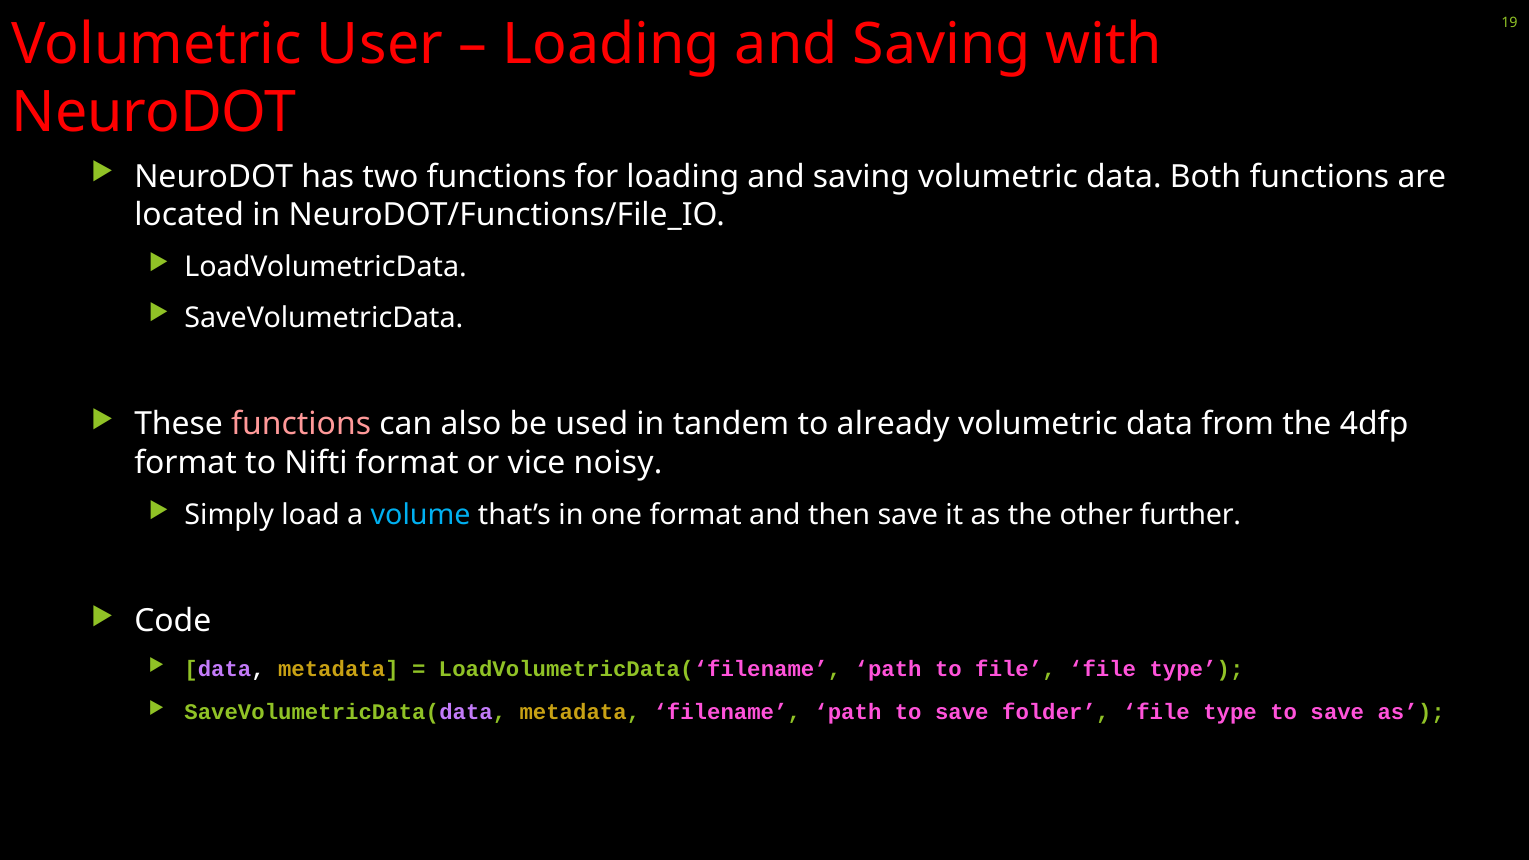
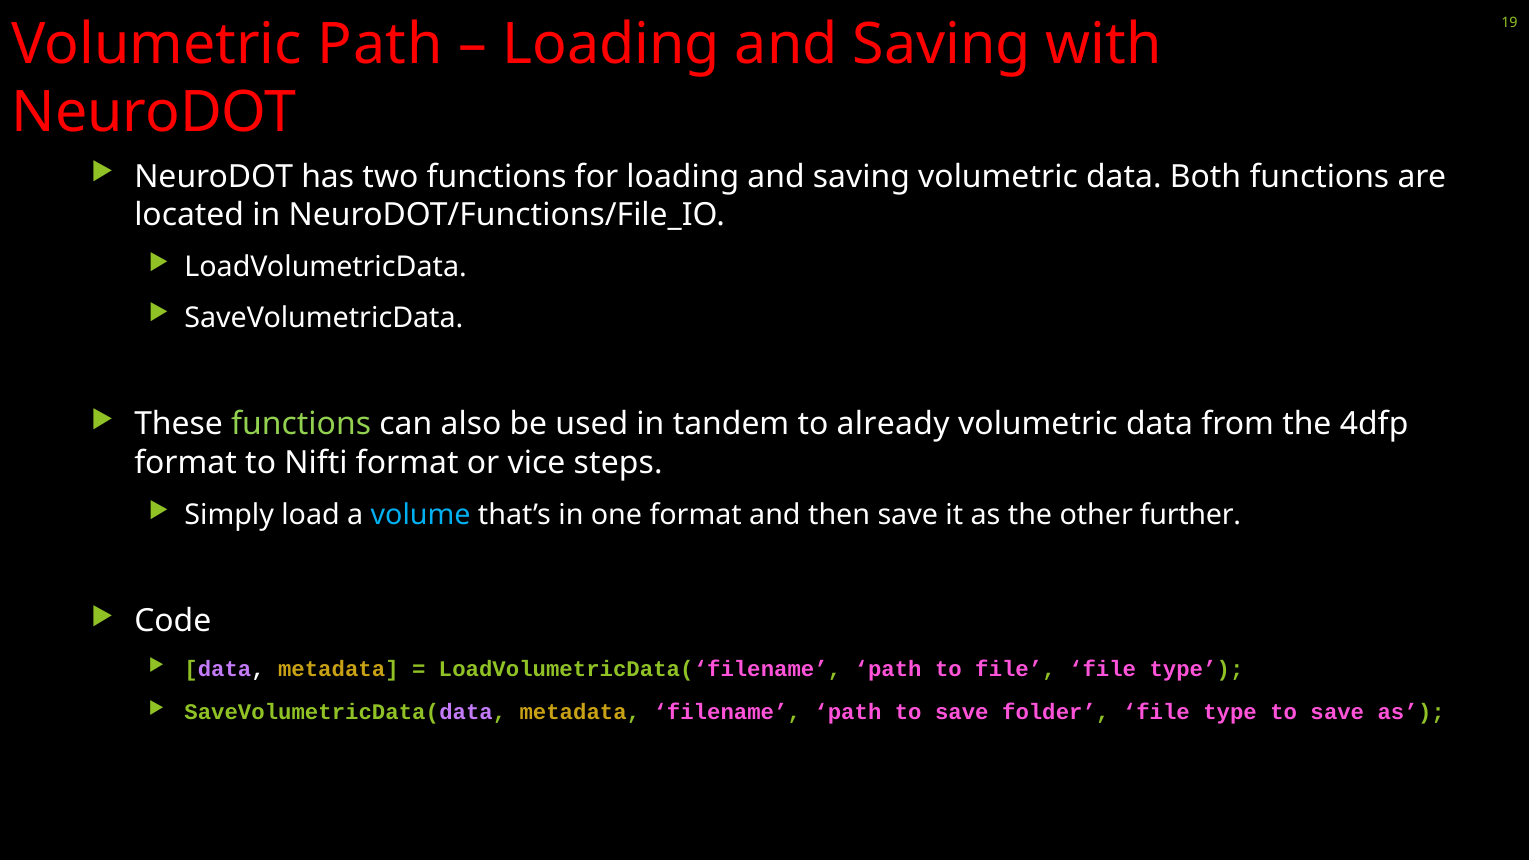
Volumetric User: User -> Path
functions at (301, 424) colour: pink -> light green
noisy: noisy -> steps
